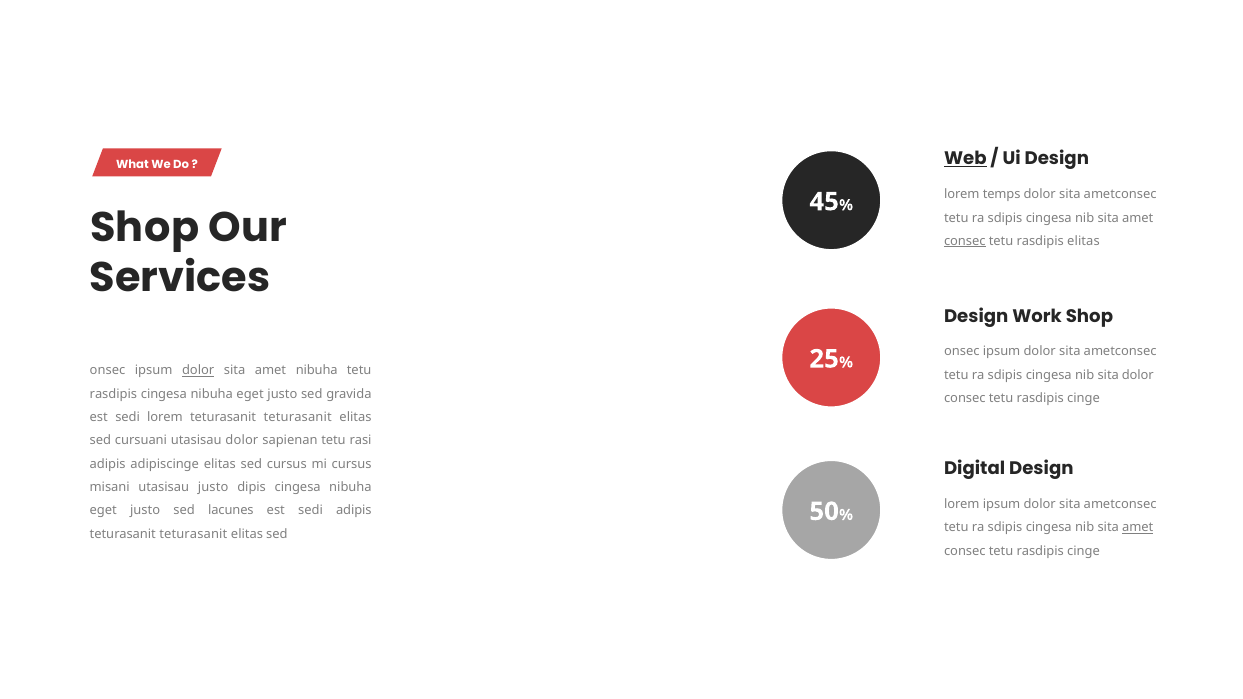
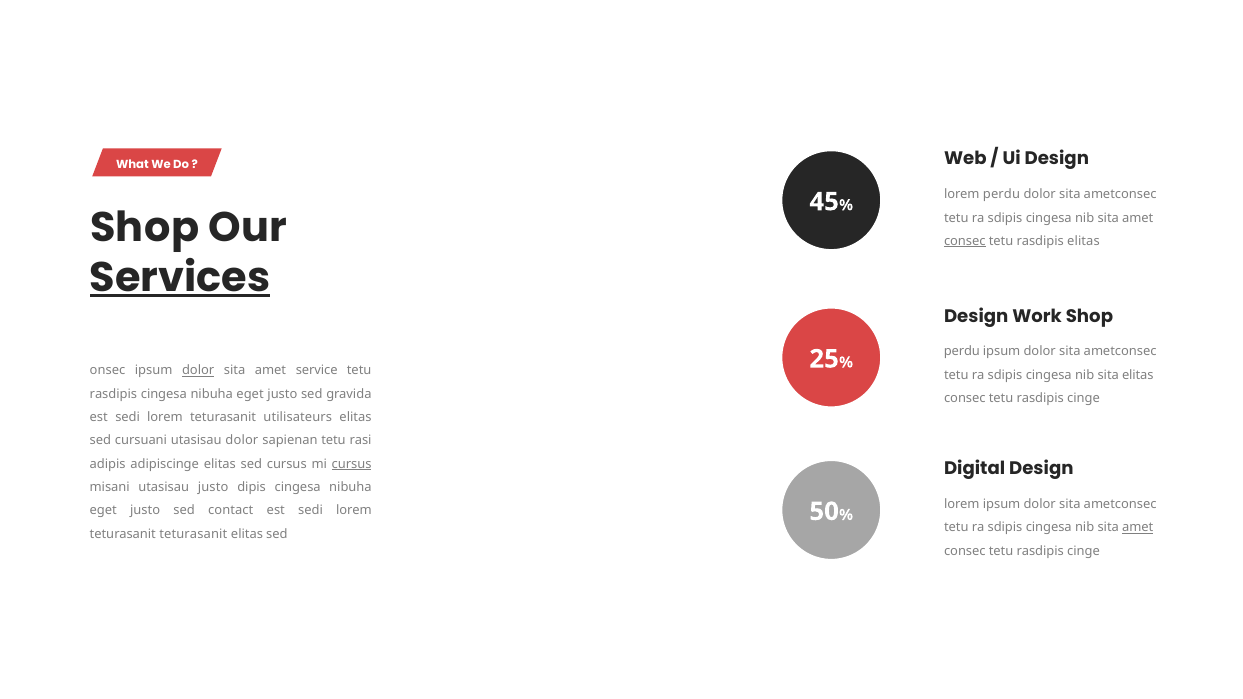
Web underline: present -> none
lorem temps: temps -> perdu
Services underline: none -> present
onsec at (962, 352): onsec -> perdu
amet nibuha: nibuha -> service
sita dolor: dolor -> elitas
teturasanit at (298, 417): teturasanit -> utilisateurs
cursus at (352, 464) underline: none -> present
lacunes: lacunes -> contact
adipis at (354, 511): adipis -> lorem
